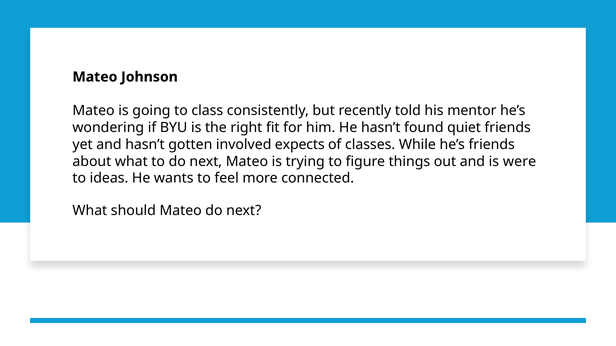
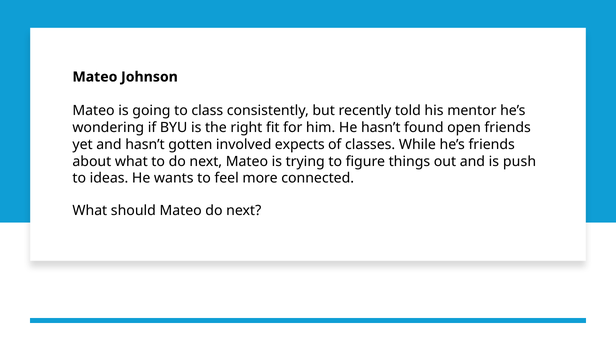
quiet: quiet -> open
were: were -> push
